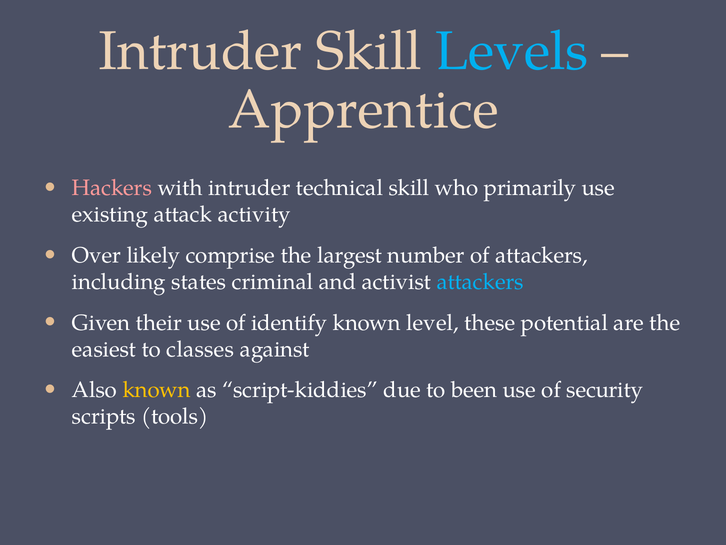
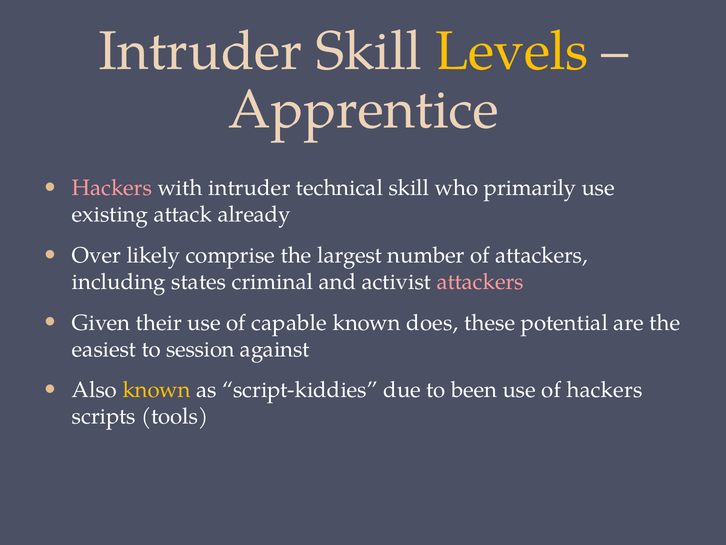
Levels colour: light blue -> yellow
activity: activity -> already
attackers at (480, 282) colour: light blue -> pink
identify: identify -> capable
level: level -> does
classes: classes -> session
of security: security -> hackers
